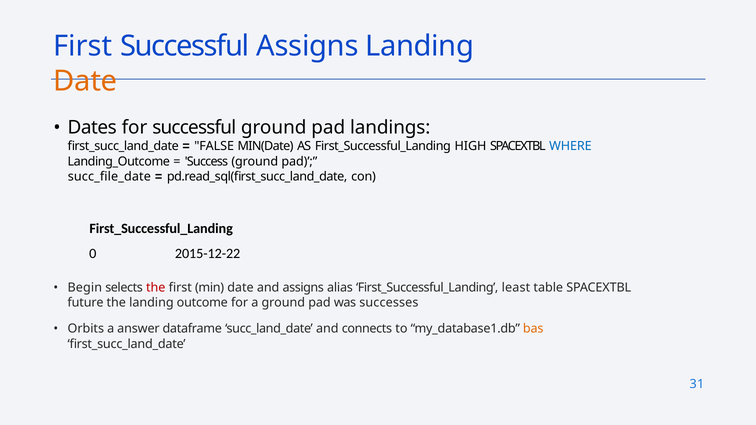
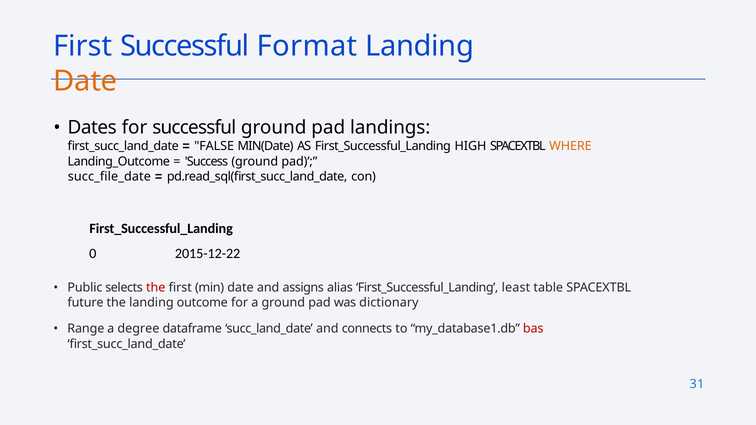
Successful Assigns: Assigns -> Format
WHERE colour: blue -> orange
Begin: Begin -> Public
successes: successes -> dictionary
Orbits: Orbits -> Range
answer: answer -> degree
bas colour: orange -> red
